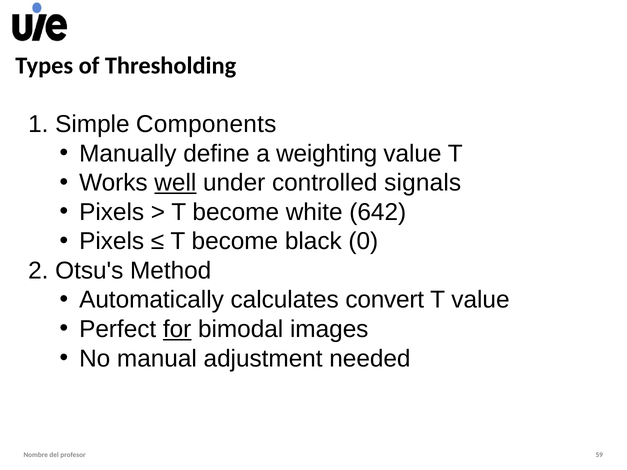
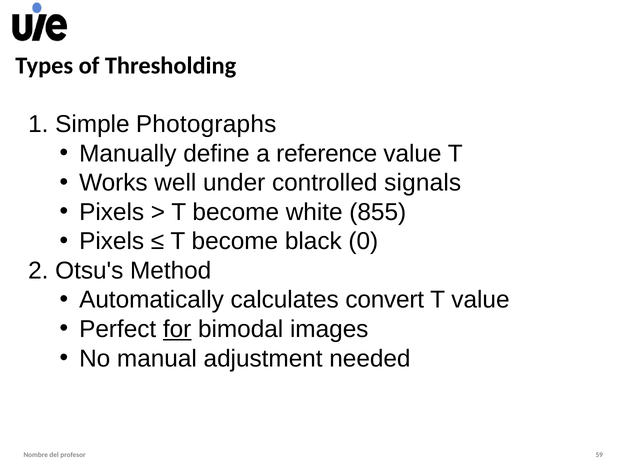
Components: Components -> Photographs
weighting: weighting -> reference
well underline: present -> none
642: 642 -> 855
